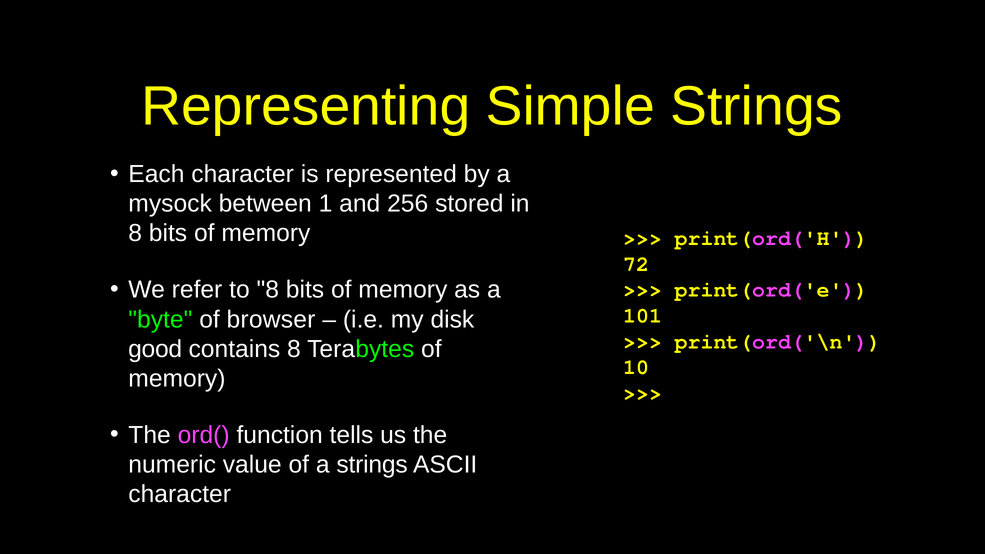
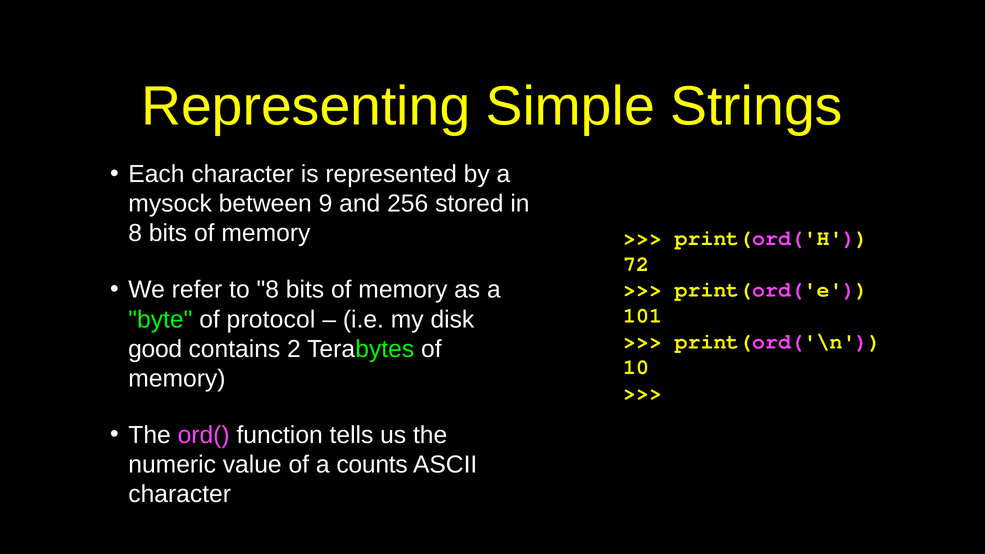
1: 1 -> 9
browser: browser -> protocol
contains 8: 8 -> 2
a strings: strings -> counts
